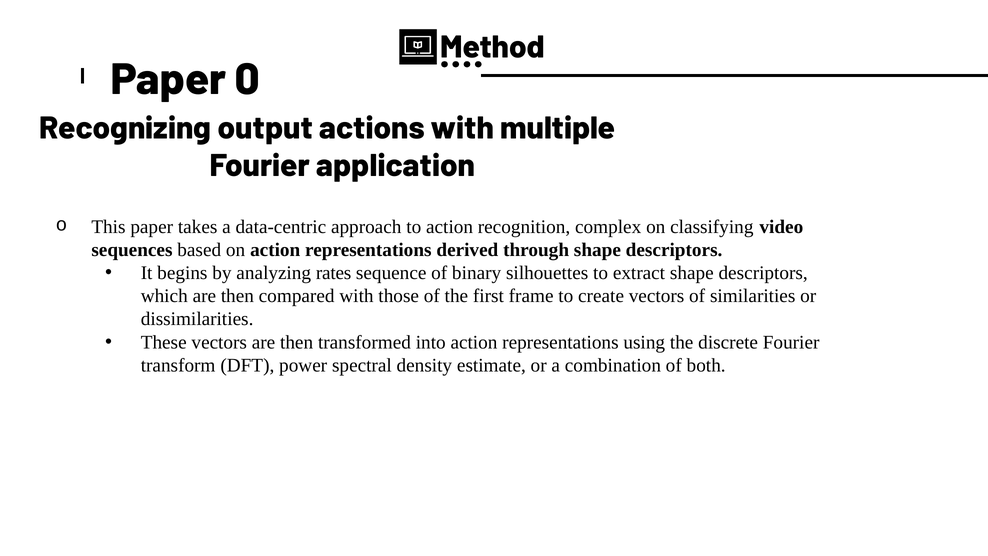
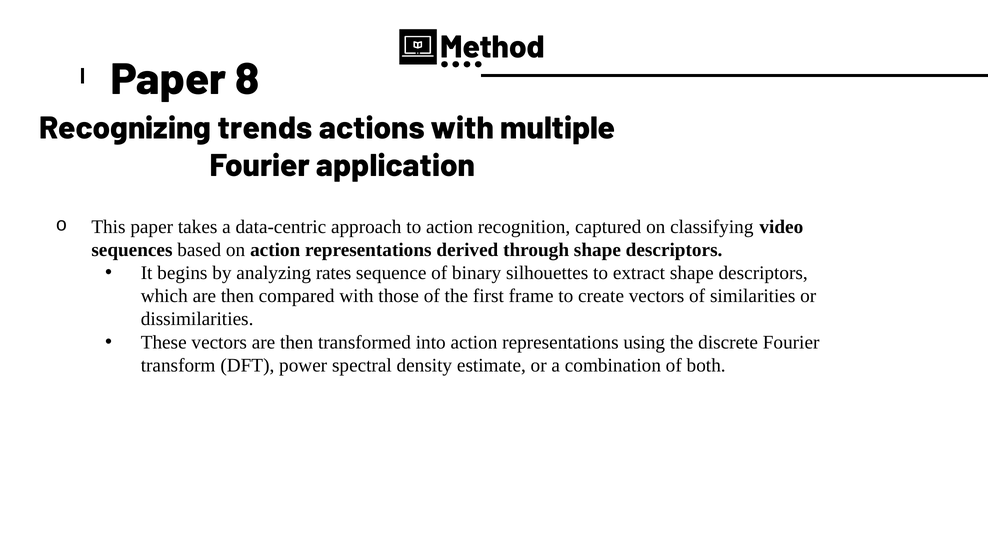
0: 0 -> 8
output: output -> trends
complex: complex -> captured
